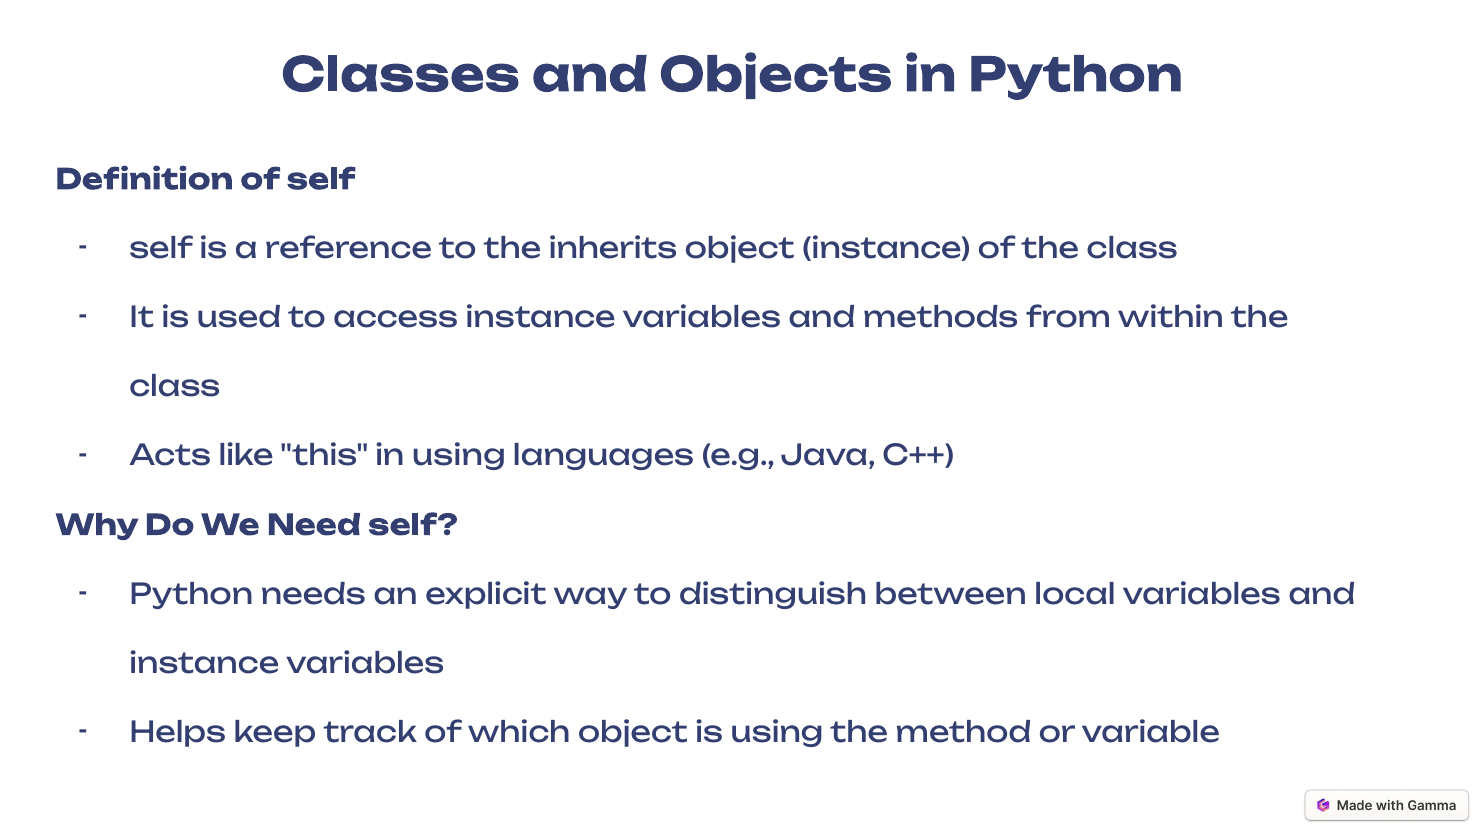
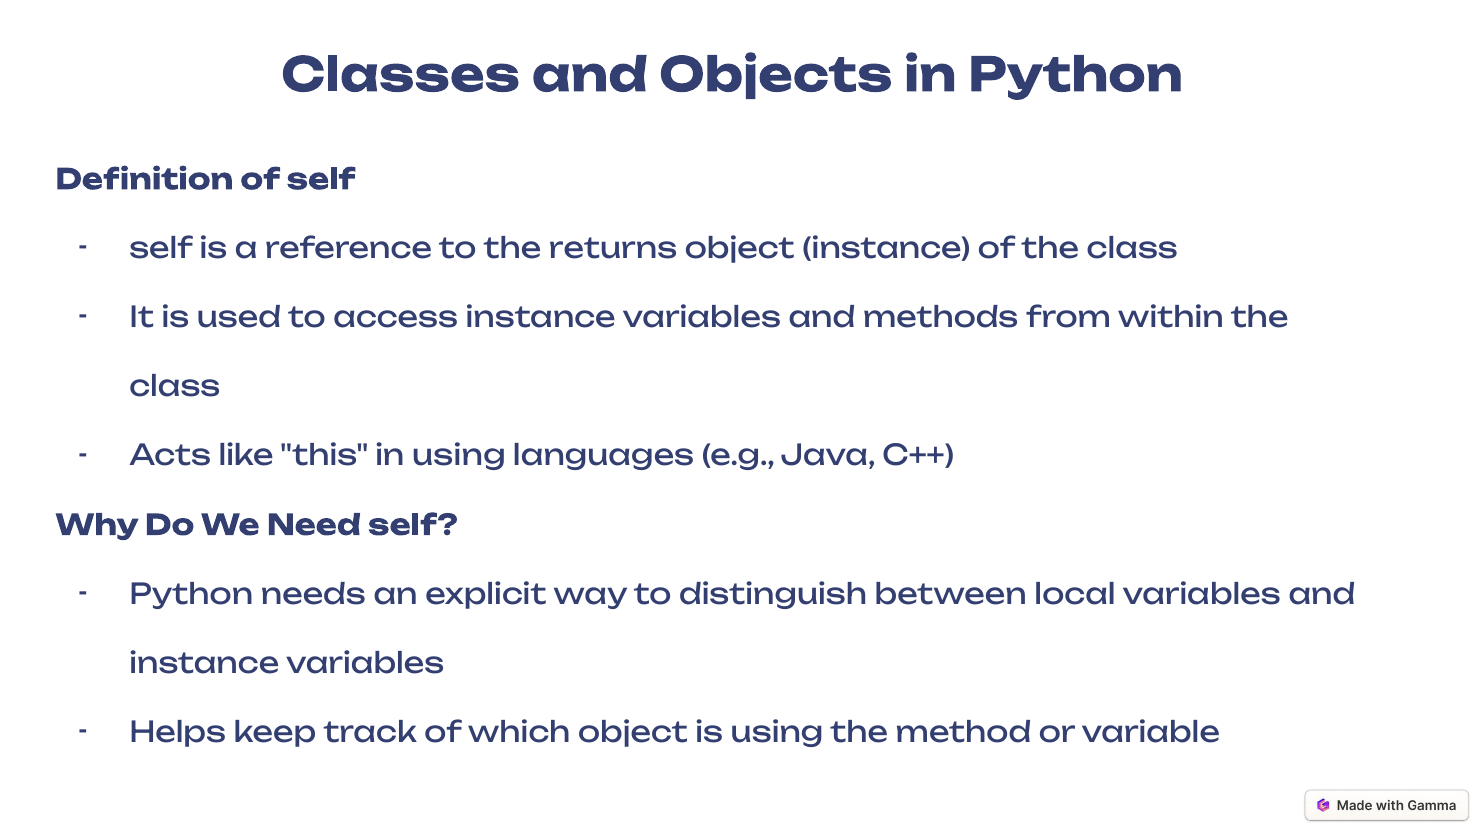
inherits: inherits -> returns
